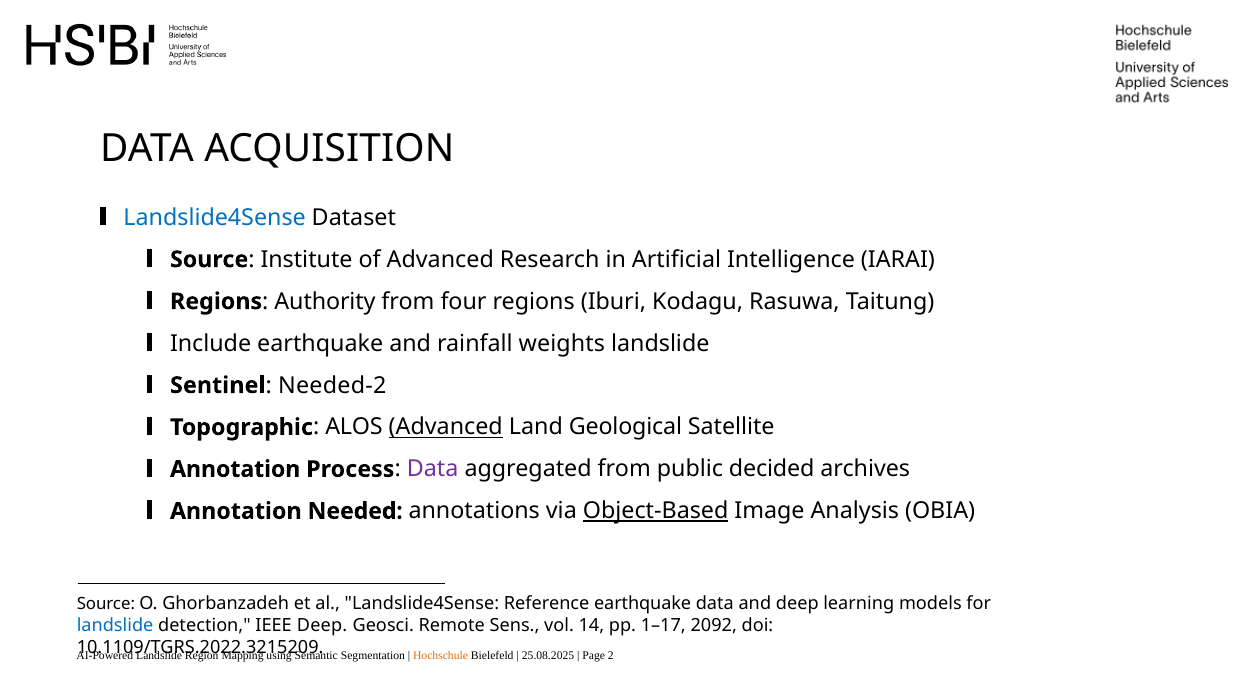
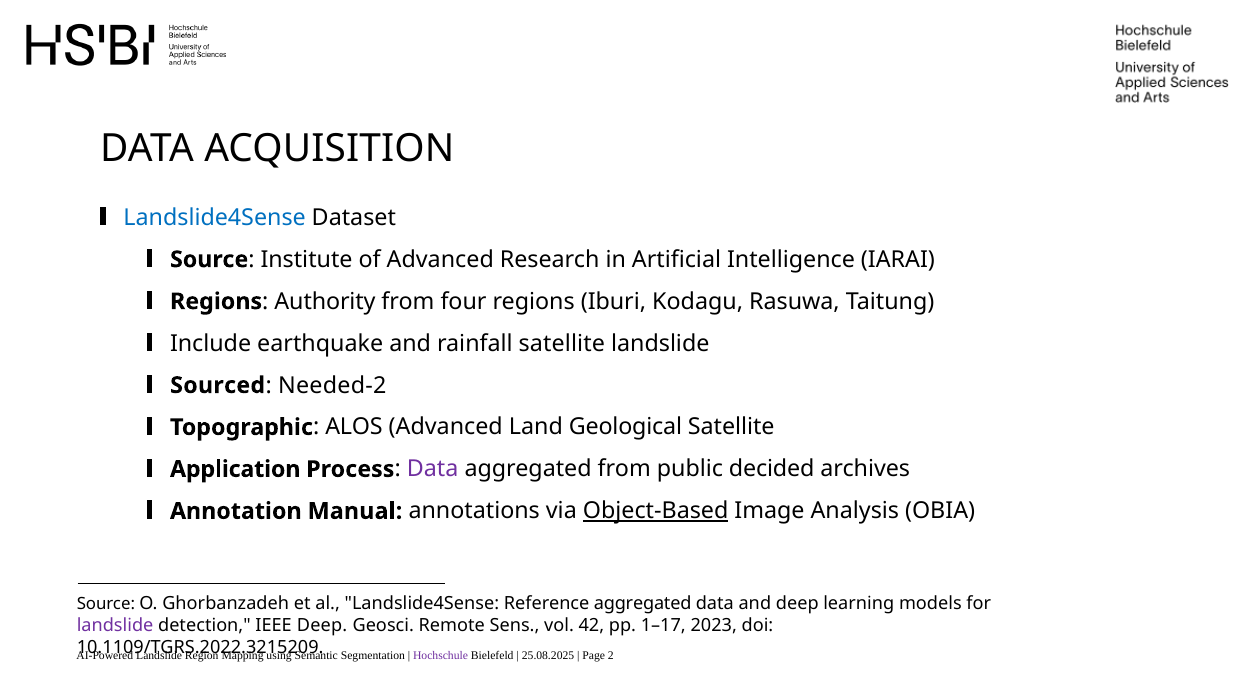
rainfall weights: weights -> satellite
Sentinel: Sentinel -> Sourced
Advanced at (446, 427) underline: present -> none
Annotation at (235, 469): Annotation -> Application
Needed: Needed -> Manual
Reference earthquake: earthquake -> aggregated
landslide at (115, 625) colour: blue -> purple
14: 14 -> 42
2092: 2092 -> 2023
Hochschule colour: orange -> purple
